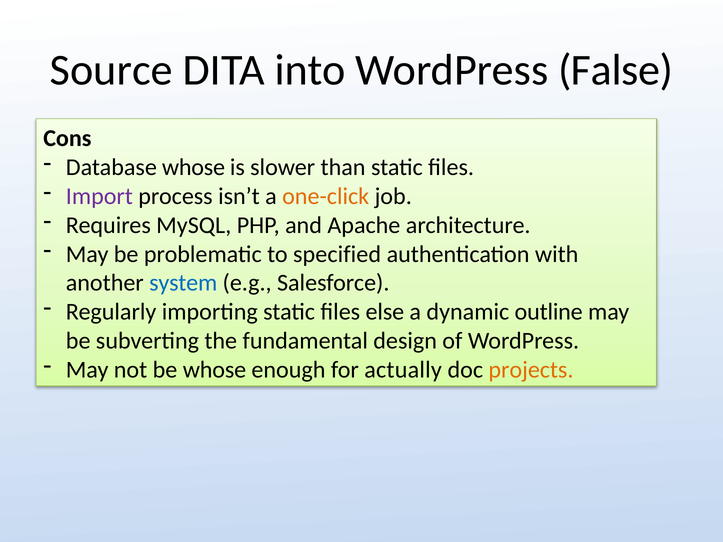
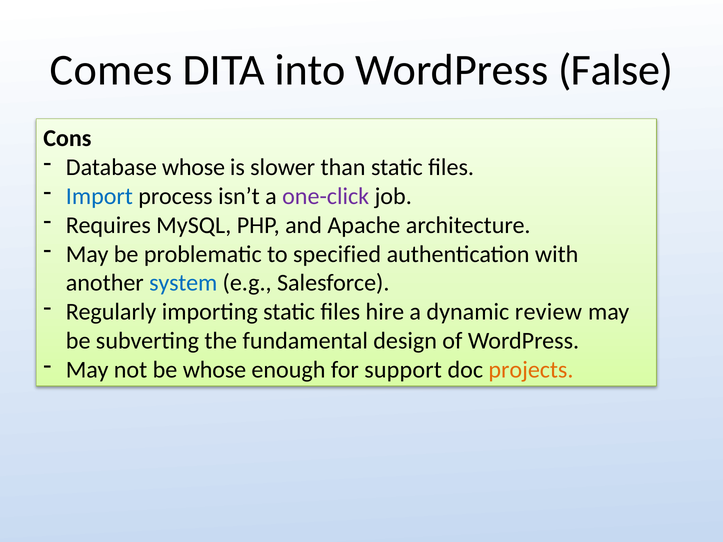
Source: Source -> Comes
Import colour: purple -> blue
one-click colour: orange -> purple
else: else -> hire
outline: outline -> review
actually: actually -> support
